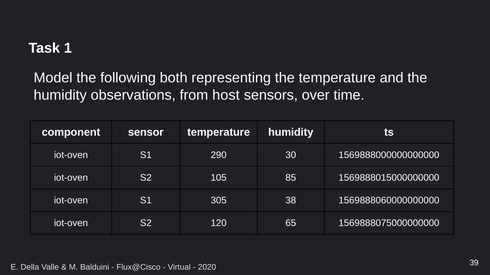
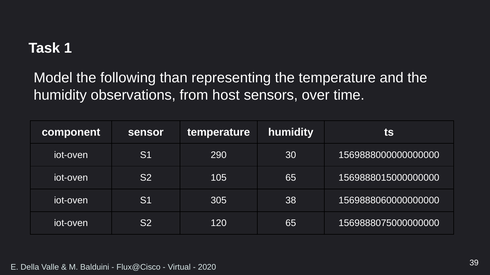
both: both -> than
105 85: 85 -> 65
